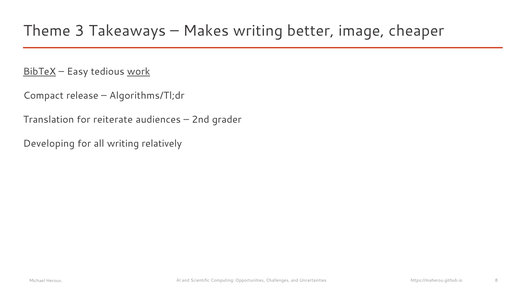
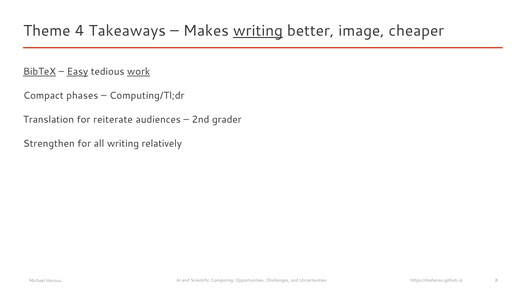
3: 3 -> 4
writing at (258, 31) underline: none -> present
Easy underline: none -> present
release: release -> phases
Algorithms/Tl;dr: Algorithms/Tl;dr -> Computing/Tl;dr
Developing: Developing -> Strengthen
